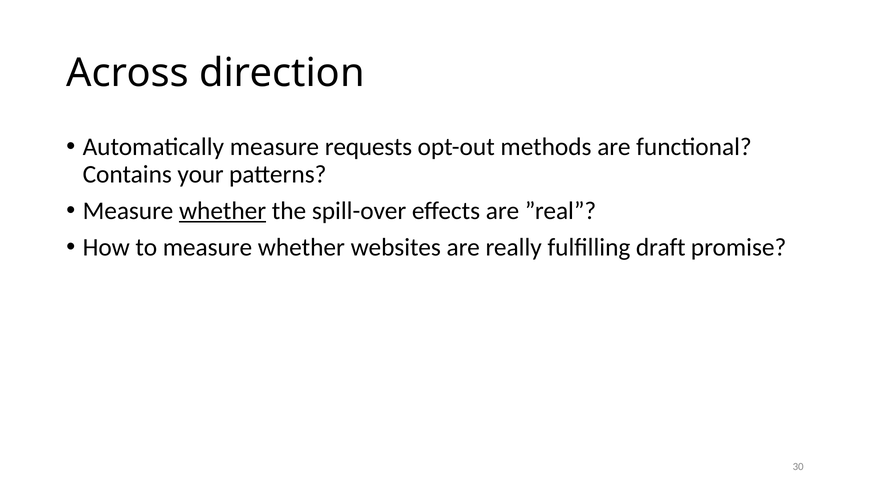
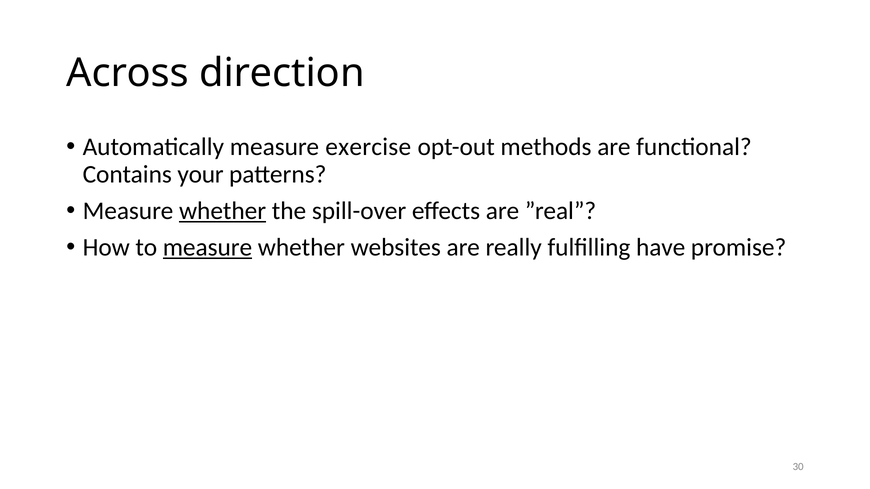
requests: requests -> exercise
measure at (208, 247) underline: none -> present
draft: draft -> have
